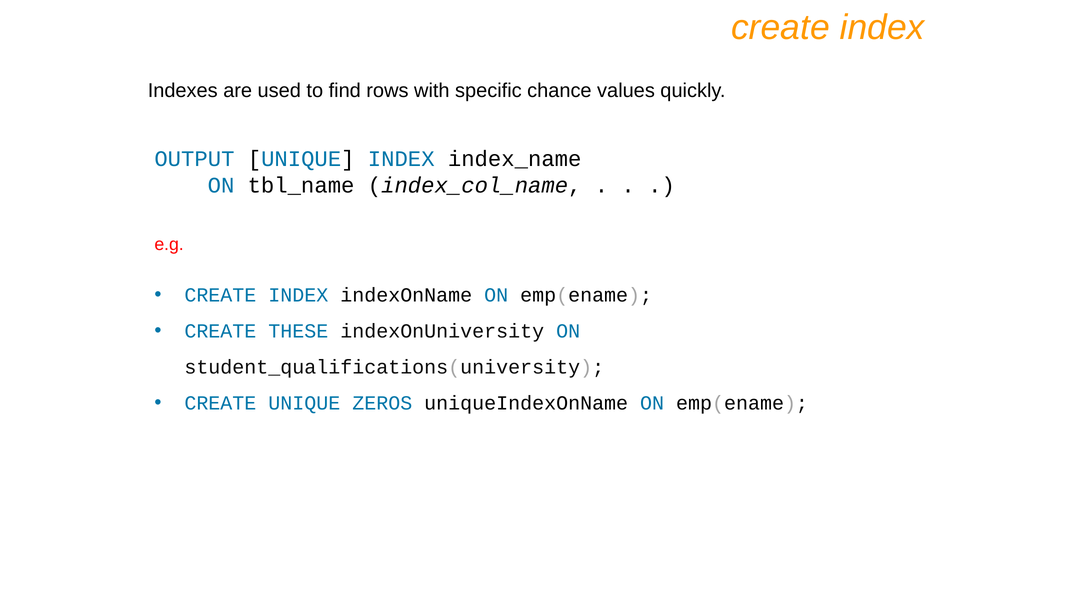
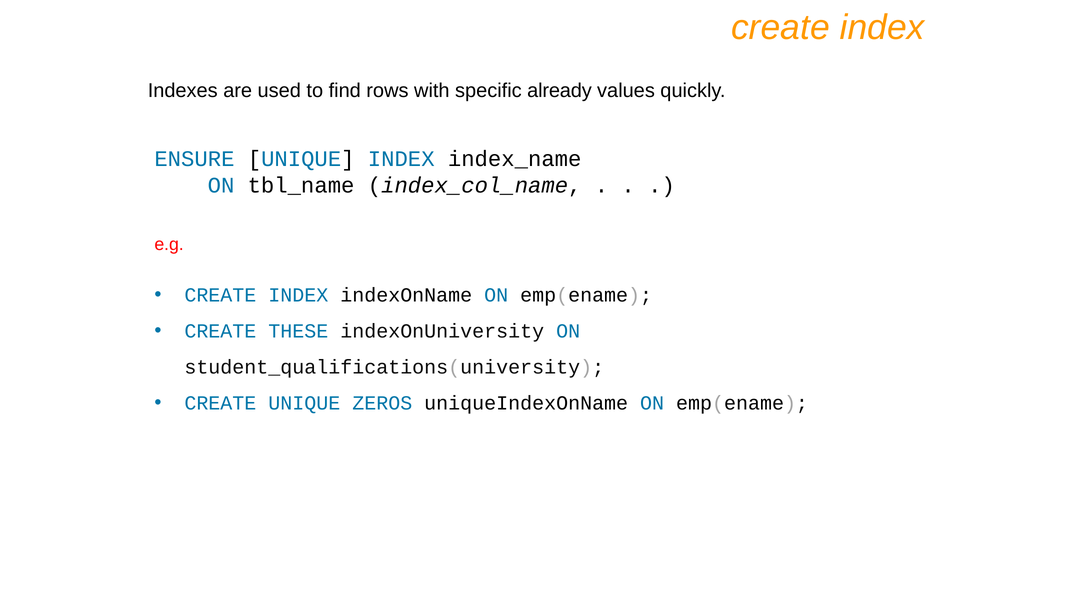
chance: chance -> already
OUTPUT: OUTPUT -> ENSURE
